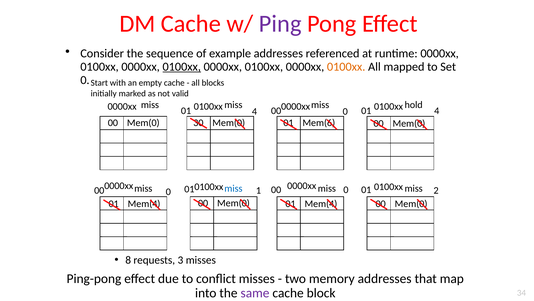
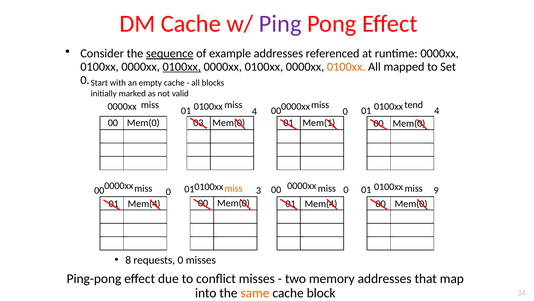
sequence underline: none -> present
hold: hold -> tend
30: 30 -> 03
Mem(6: Mem(6 -> Mem(1
miss at (233, 188) colour: blue -> orange
1: 1 -> 3
2: 2 -> 9
requests 3: 3 -> 0
same colour: purple -> orange
